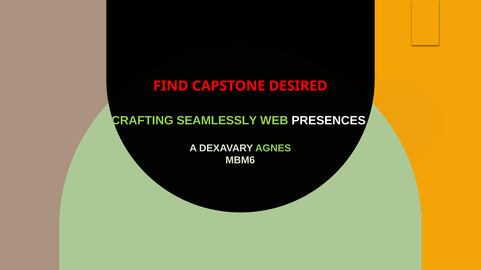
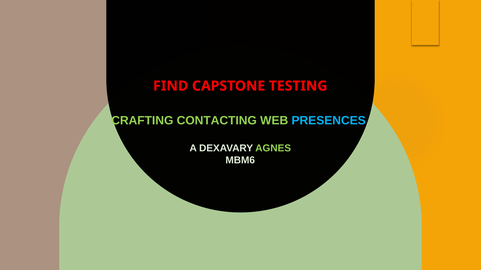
DESIRED: DESIRED -> TESTING
SEAMLESSLY: SEAMLESSLY -> CONTACTING
PRESENCES colour: white -> light blue
